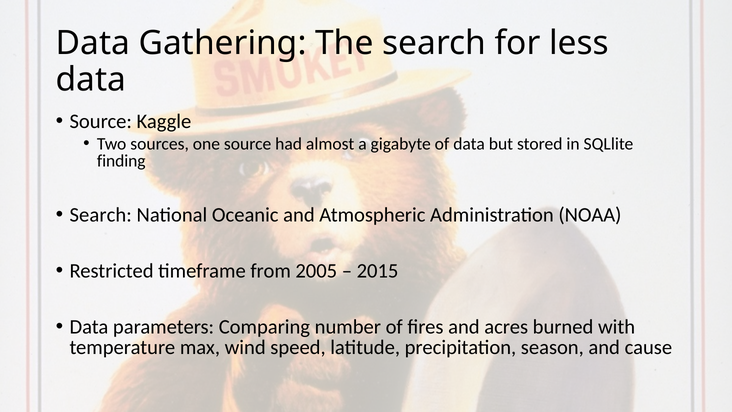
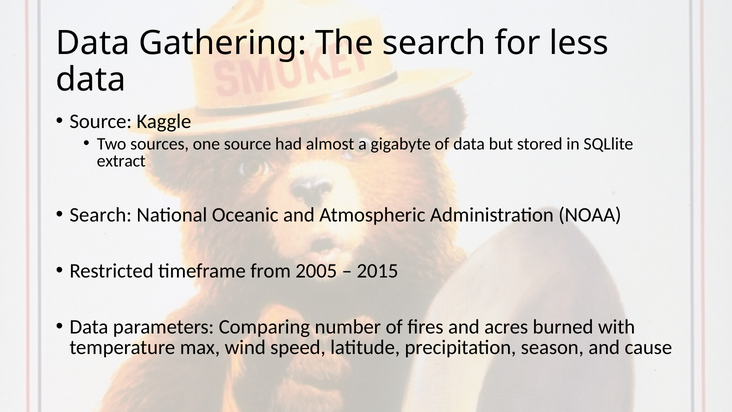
finding: finding -> extract
